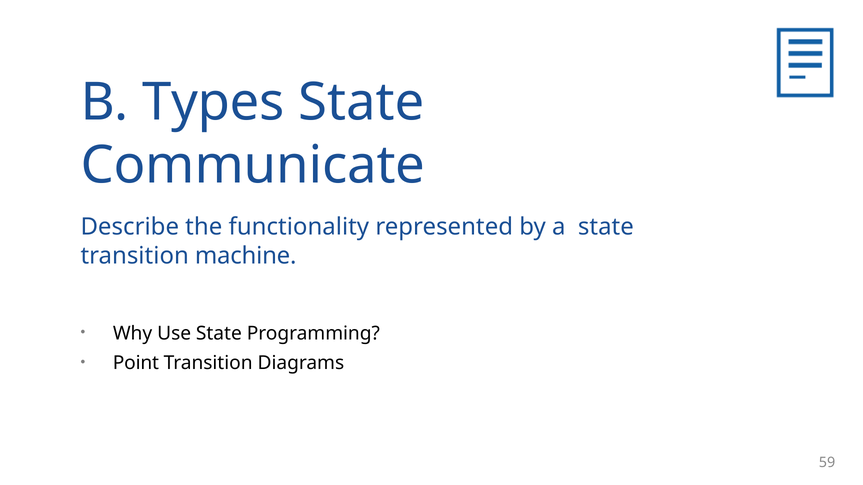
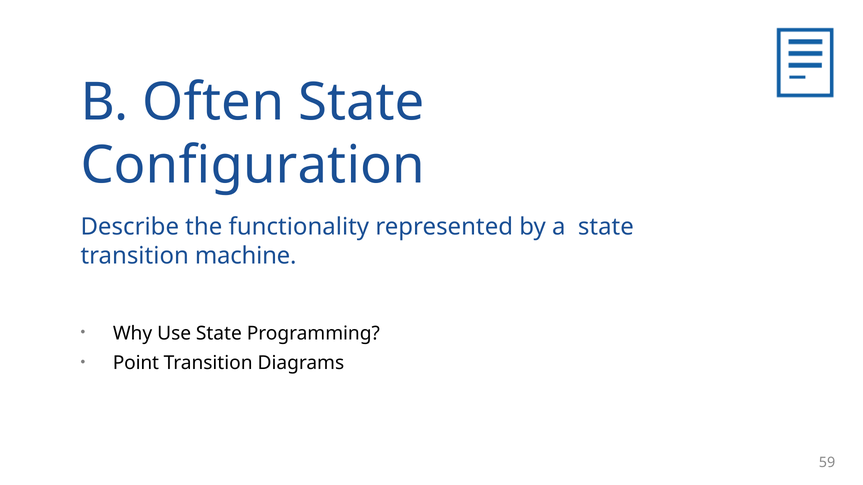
Types: Types -> Often
Communicate: Communicate -> Configuration
